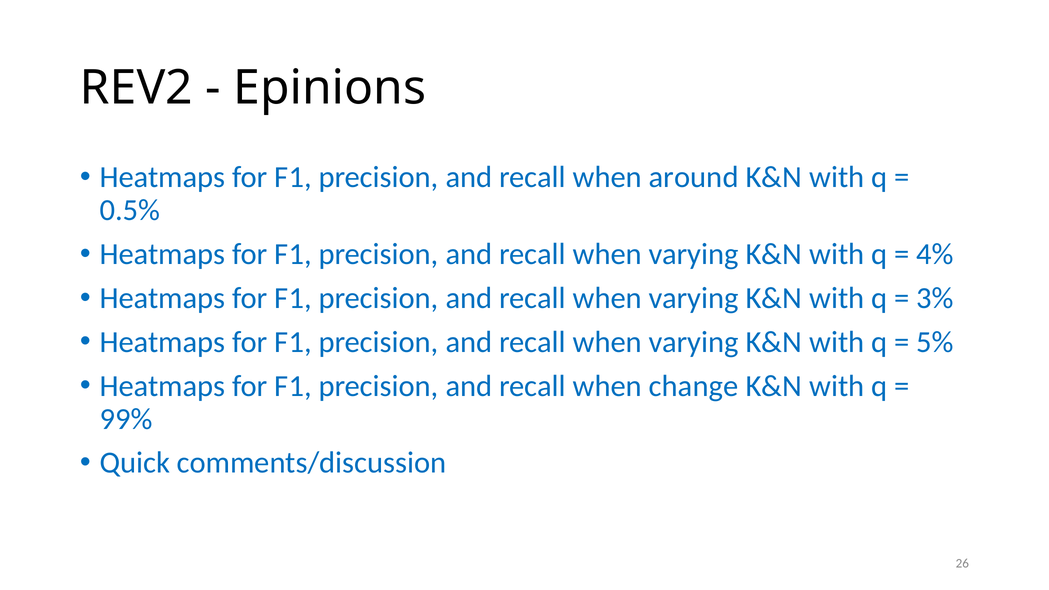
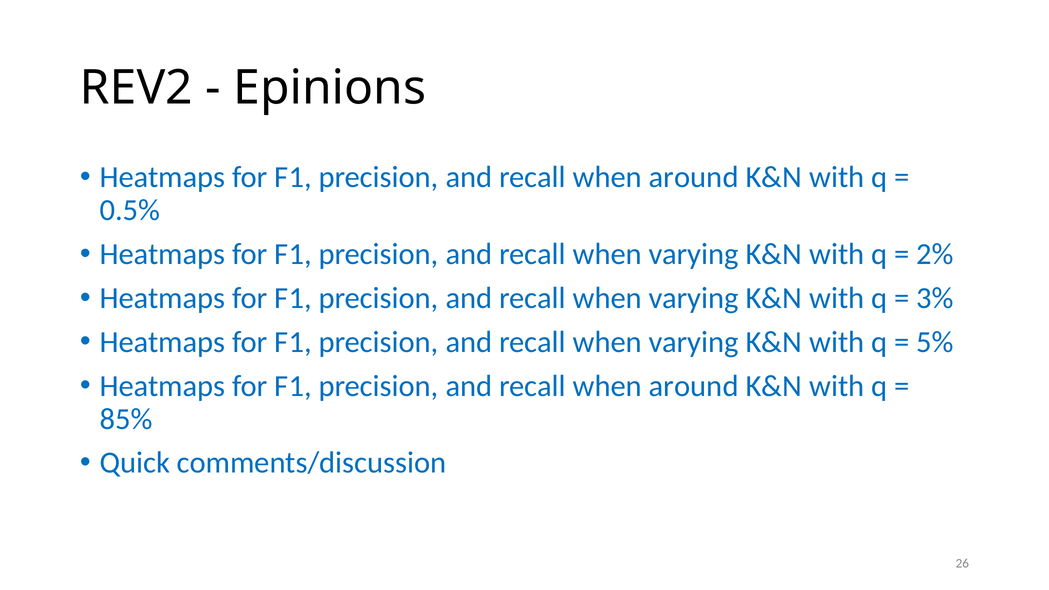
4%: 4% -> 2%
change at (694, 386): change -> around
99%: 99% -> 85%
